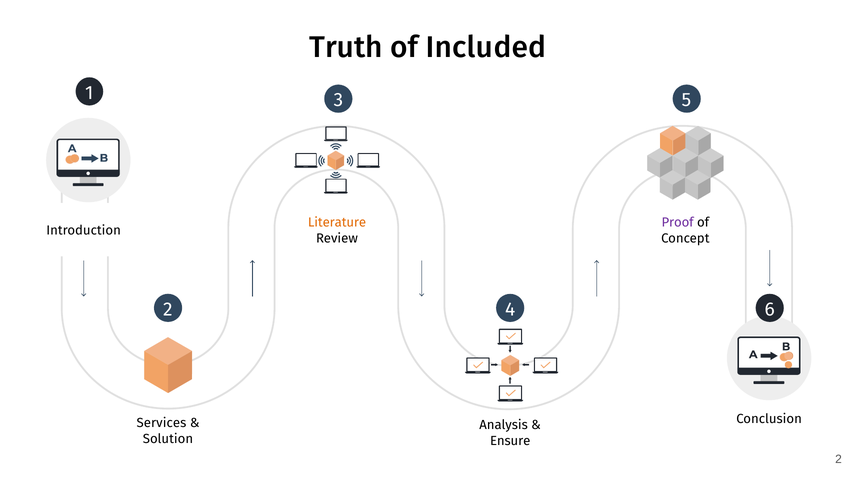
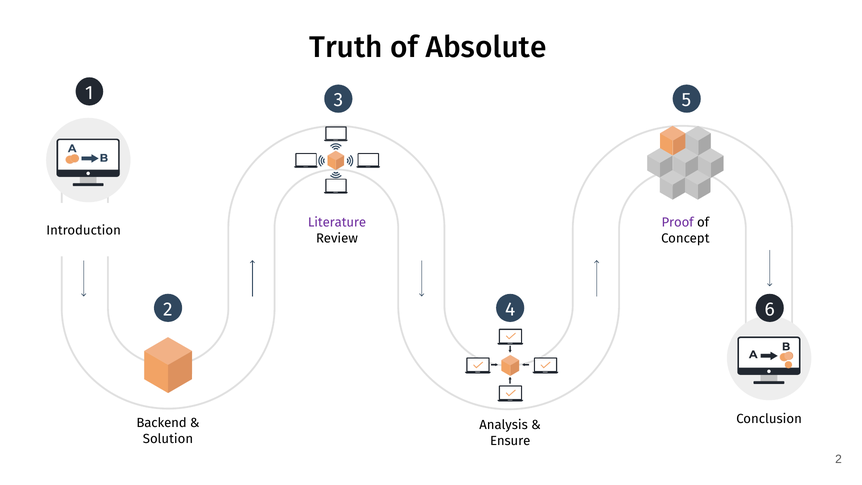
Included: Included -> Absolute
Literature colour: orange -> purple
Services: Services -> Backend
